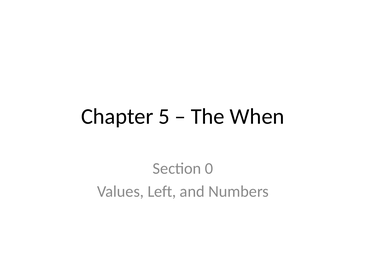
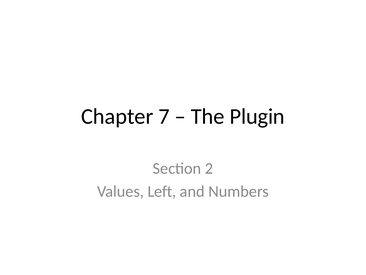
5: 5 -> 7
When: When -> Plugin
0: 0 -> 2
